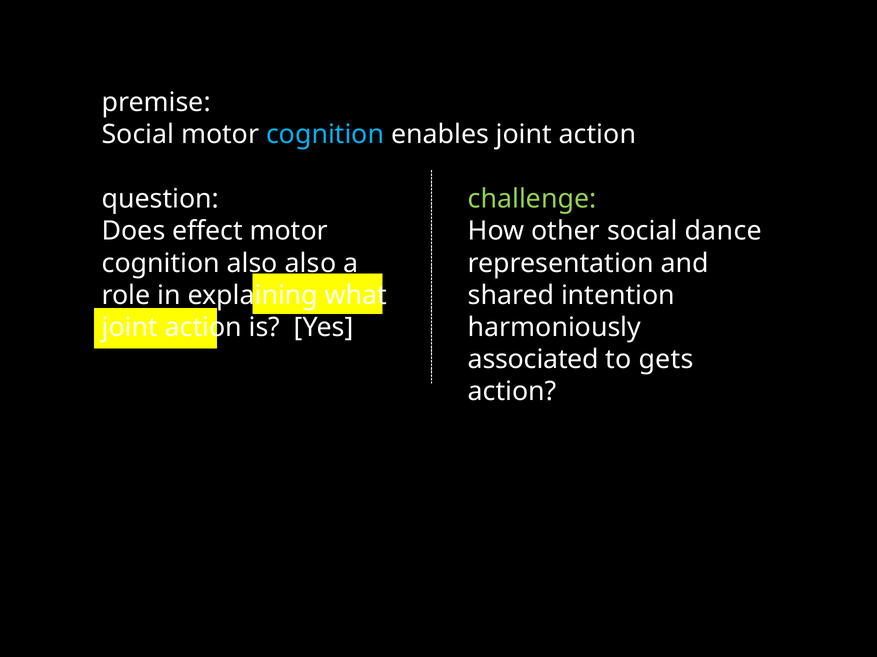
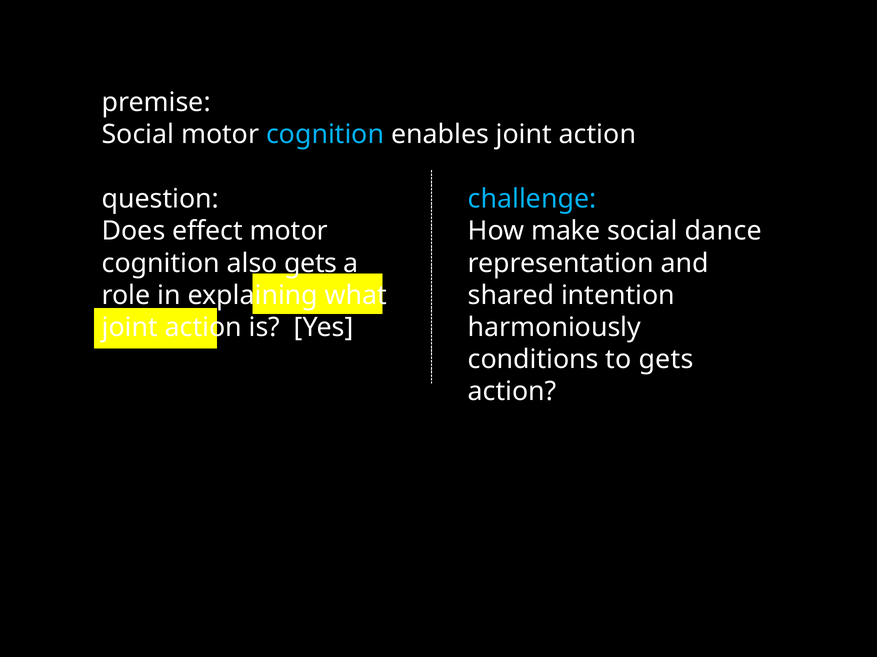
challenge colour: light green -> light blue
other: other -> make
also also: also -> gets
associated: associated -> conditions
